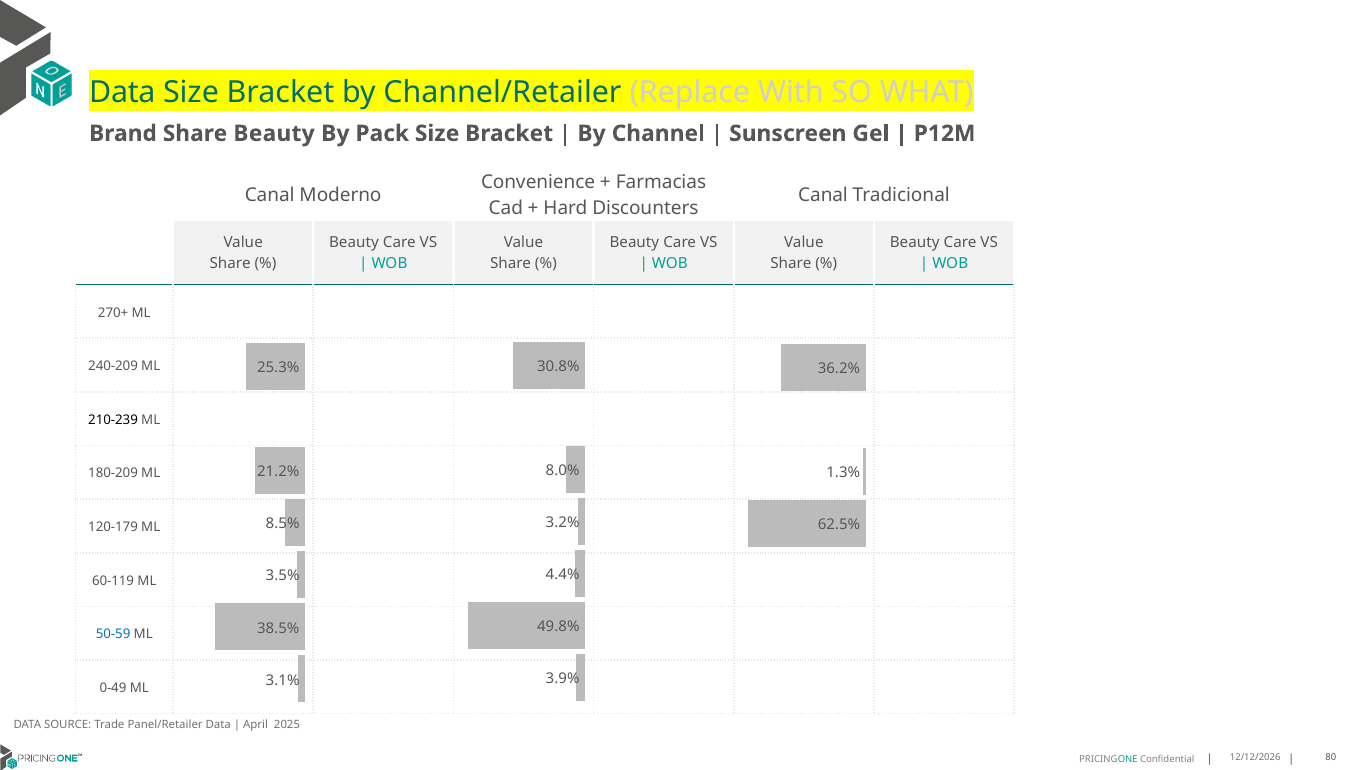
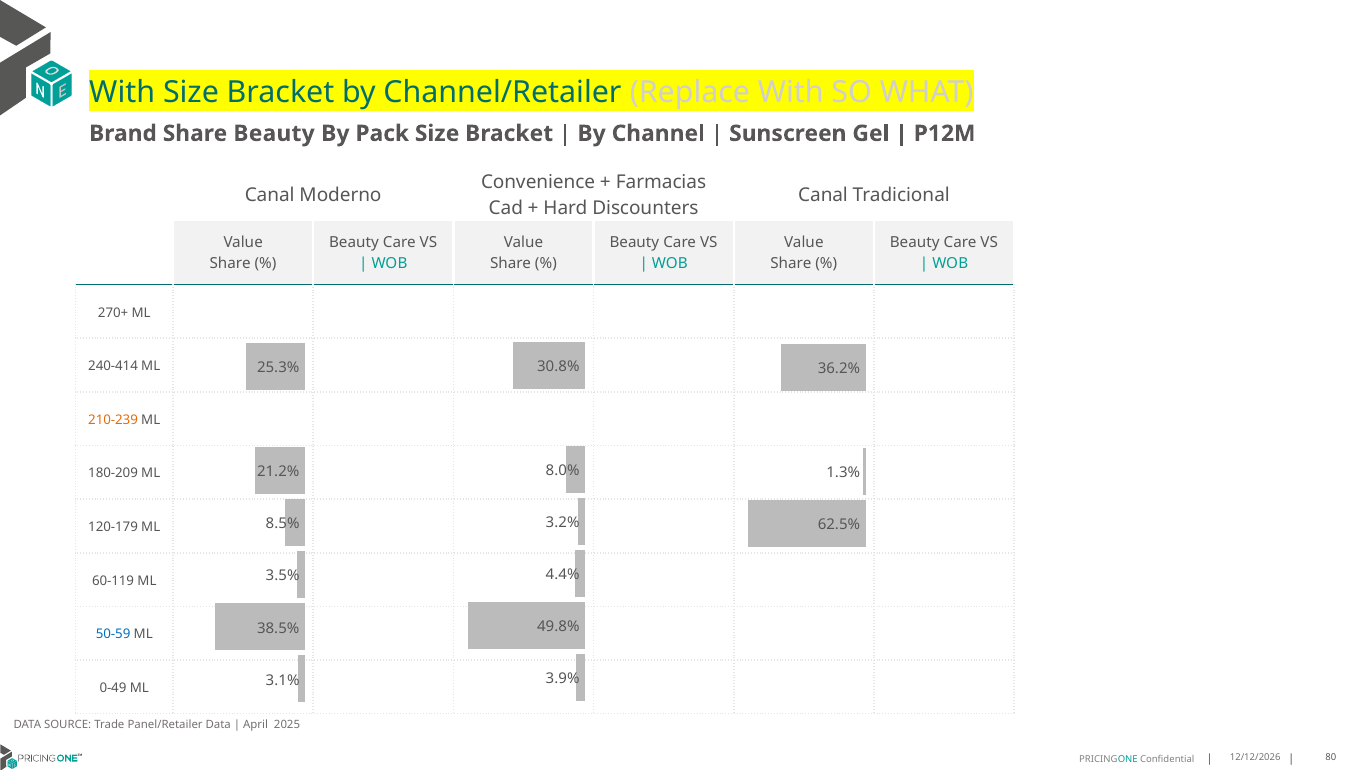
Data at (122, 92): Data -> With
240-209: 240-209 -> 240-414
210-239 colour: black -> orange
